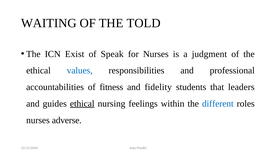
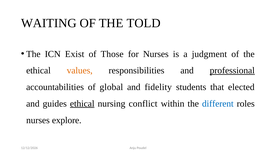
Speak: Speak -> Those
values colour: blue -> orange
professional underline: none -> present
fitness: fitness -> global
leaders: leaders -> elected
feelings: feelings -> conflict
adverse: adverse -> explore
